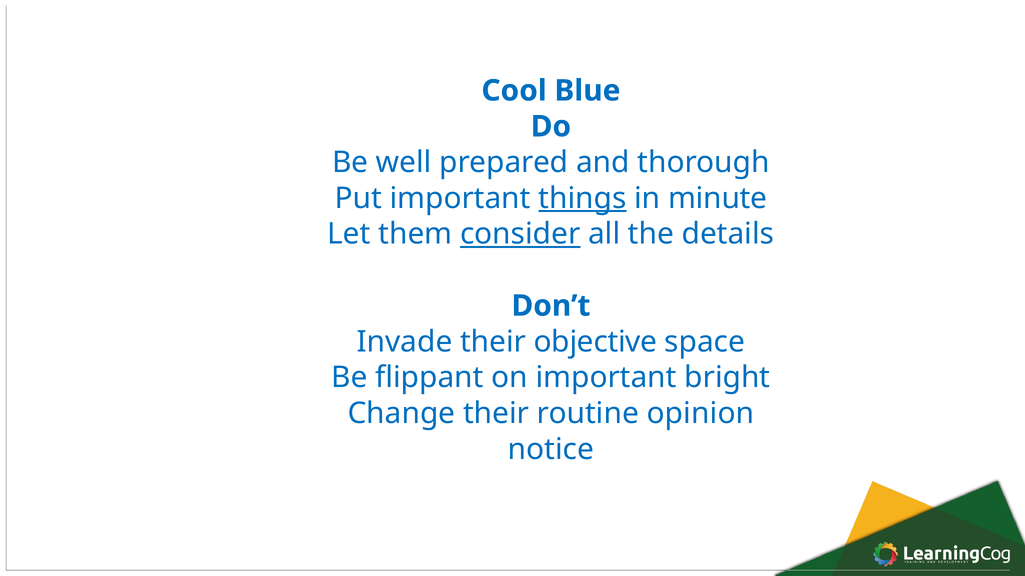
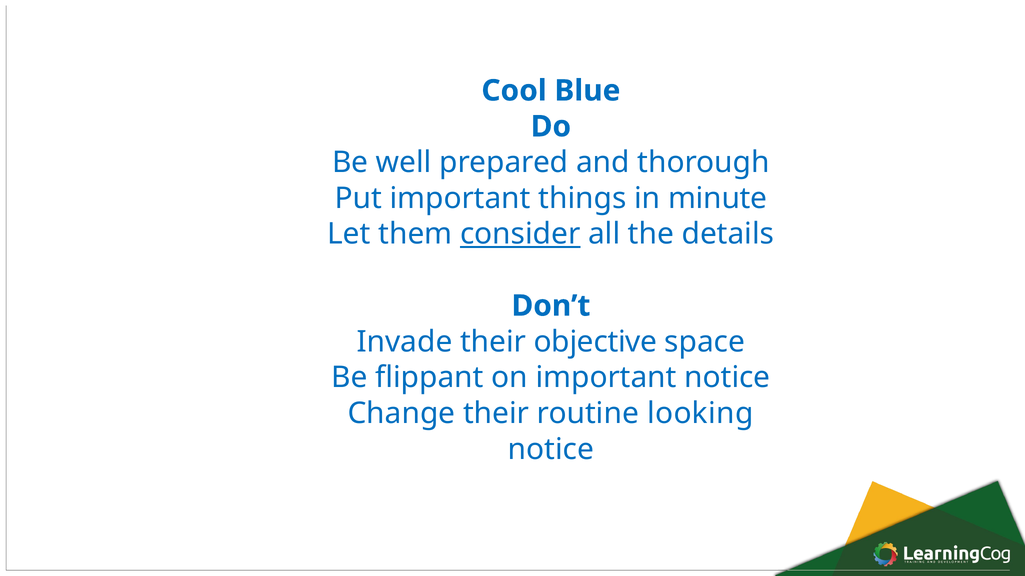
things underline: present -> none
important bright: bright -> notice
opinion: opinion -> looking
